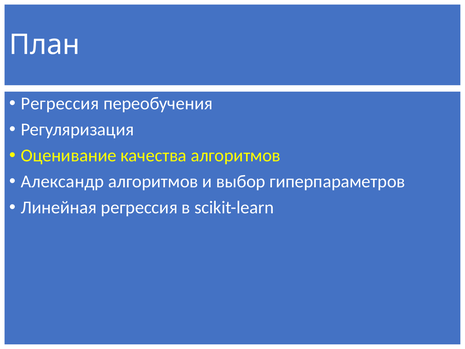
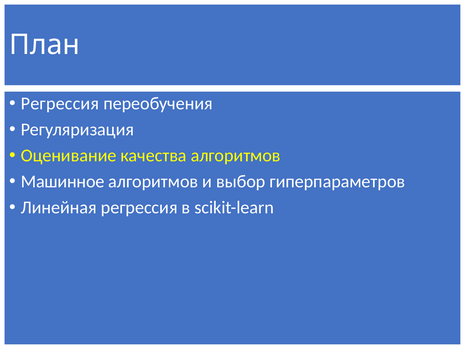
Александр: Александр -> Машинное
